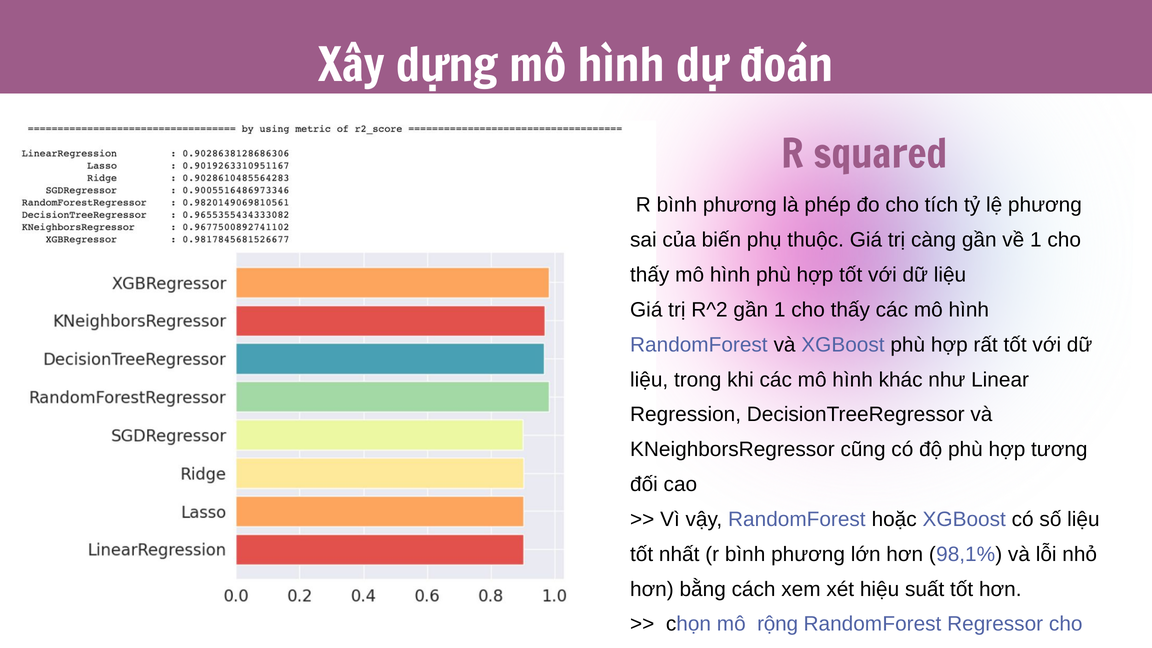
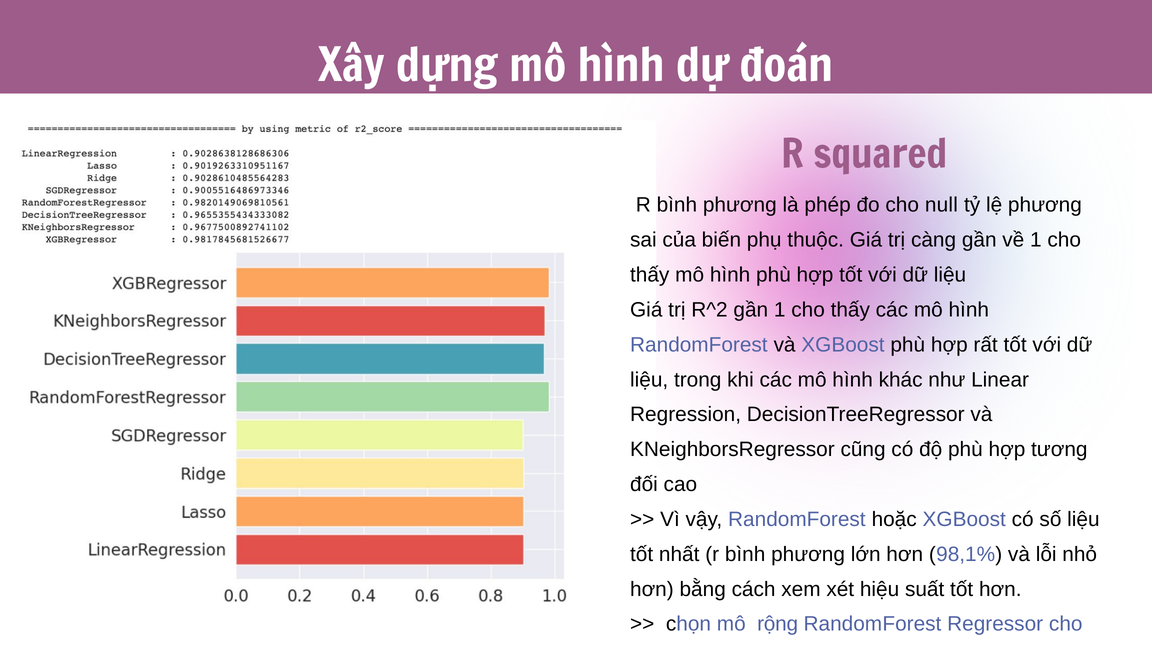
tích: tích -> null
